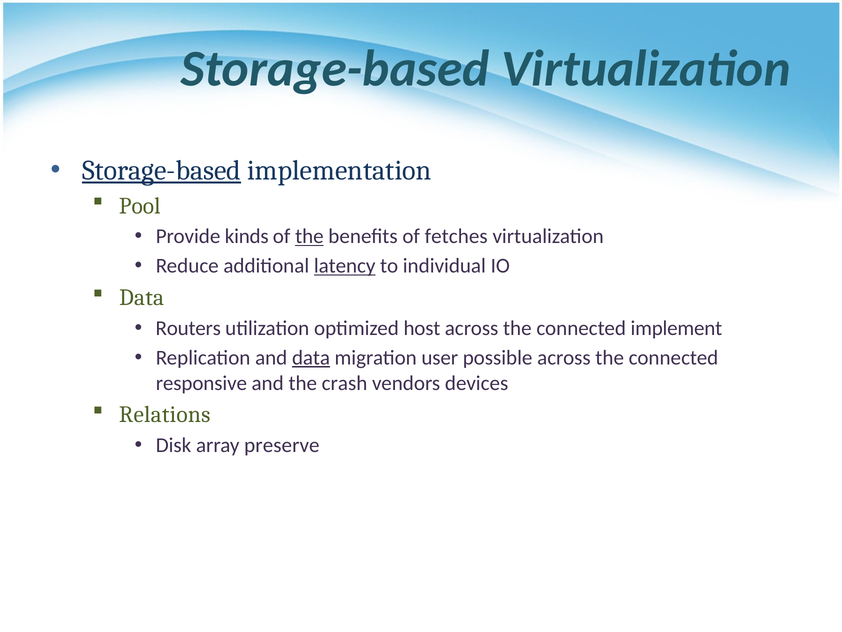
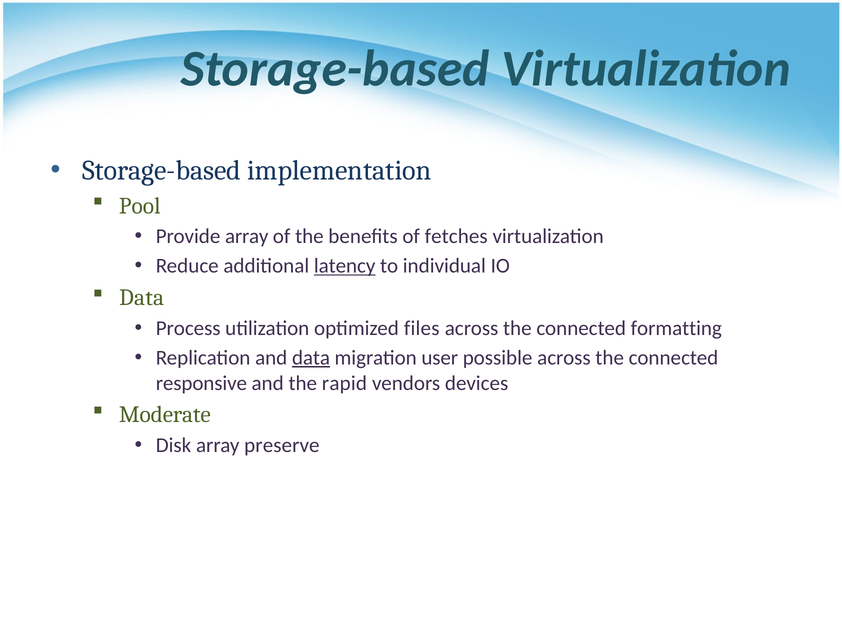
Storage-based at (162, 170) underline: present -> none
Provide kinds: kinds -> array
the at (309, 236) underline: present -> none
Routers: Routers -> Process
host: host -> files
implement: implement -> formatting
crash: crash -> rapid
Relations: Relations -> Moderate
